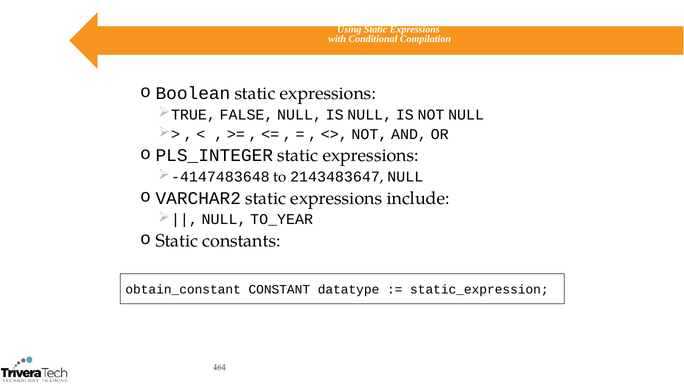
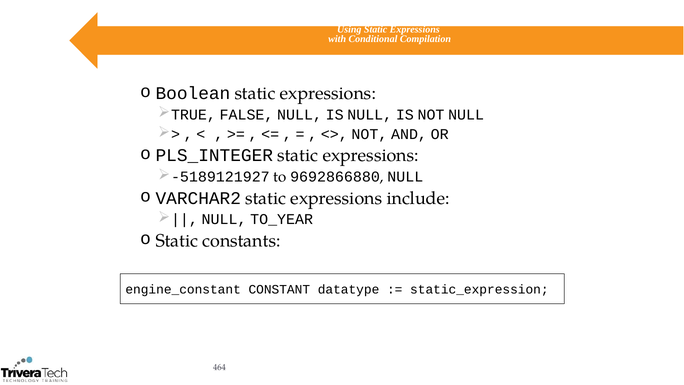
-4147483648: -4147483648 -> -5189121927
2143483647: 2143483647 -> 9692866880
obtain_constant: obtain_constant -> engine_constant
